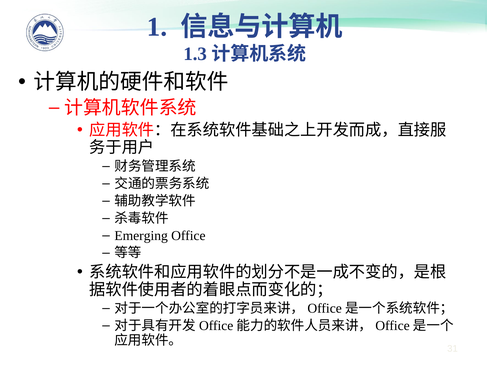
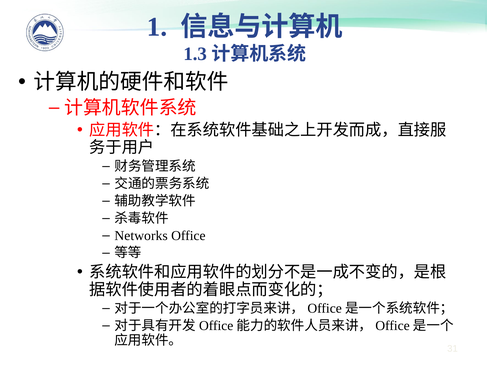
Emerging: Emerging -> Networks
